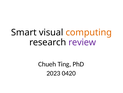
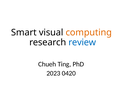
review colour: purple -> blue
